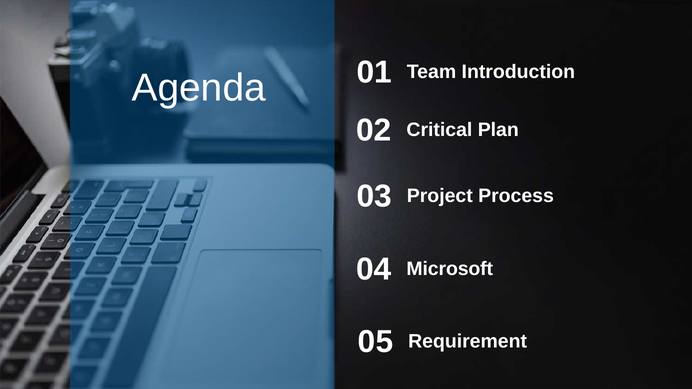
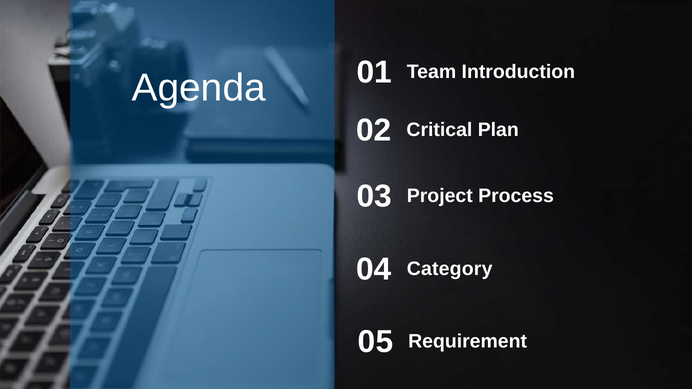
Microsoft: Microsoft -> Category
